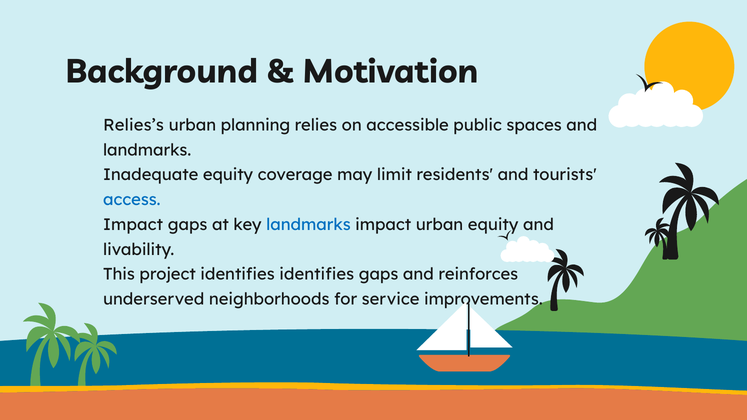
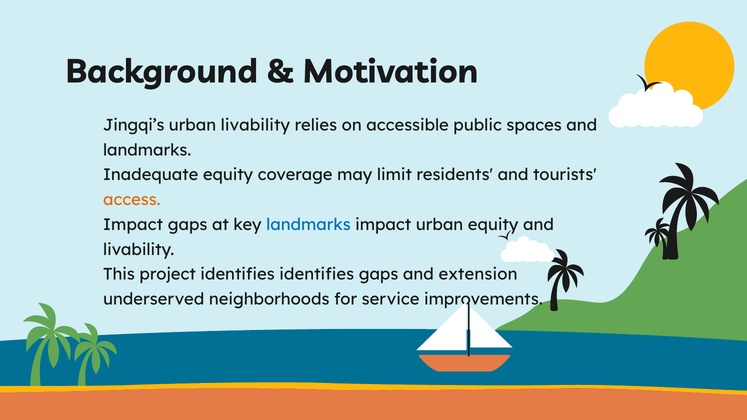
Relies’s: Relies’s -> Jingqi’s
urban planning: planning -> livability
access colour: blue -> orange
reinforces: reinforces -> extension
